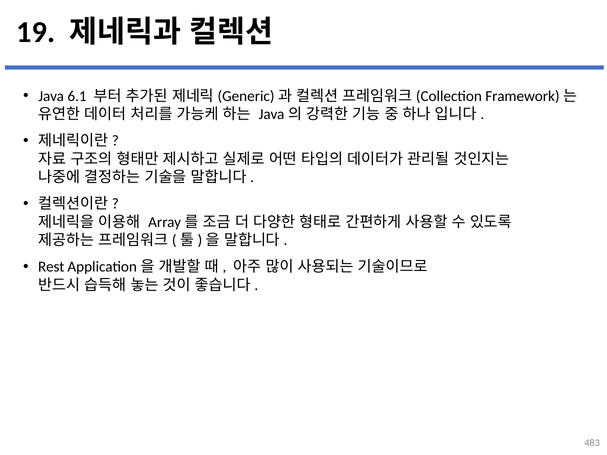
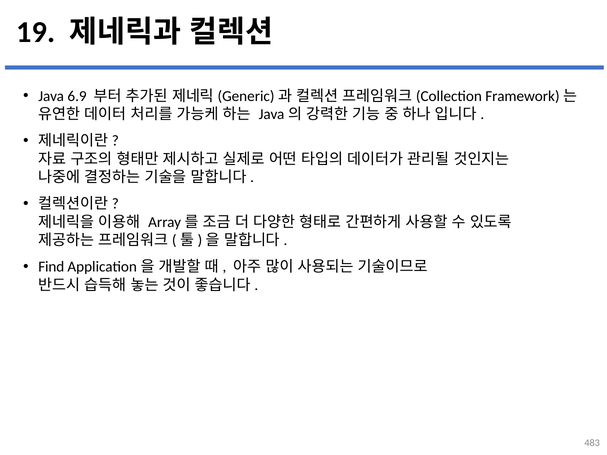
6.1: 6.1 -> 6.9
Rest: Rest -> Find
